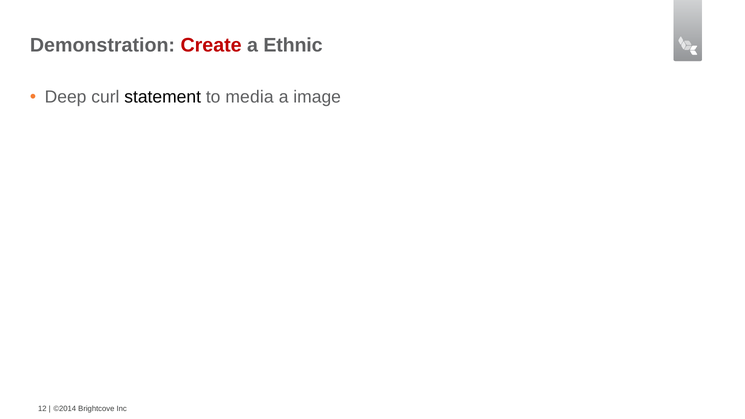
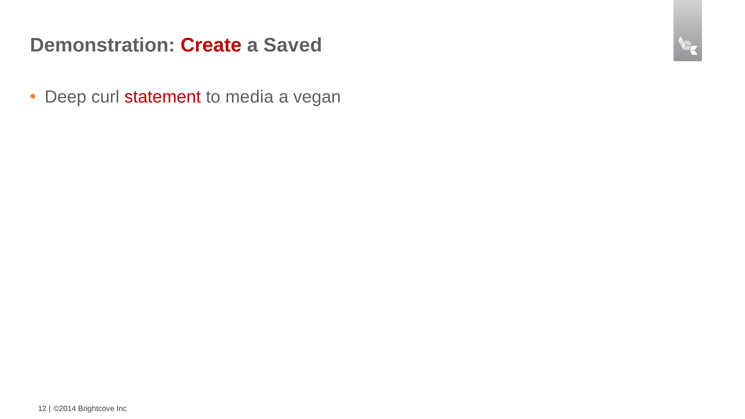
Ethnic: Ethnic -> Saved
statement colour: black -> red
image: image -> vegan
